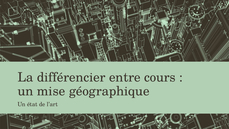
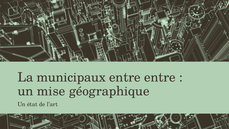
différencier: différencier -> municipaux
entre cours: cours -> entre
